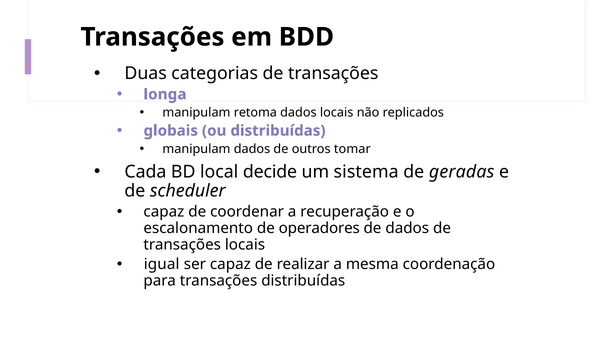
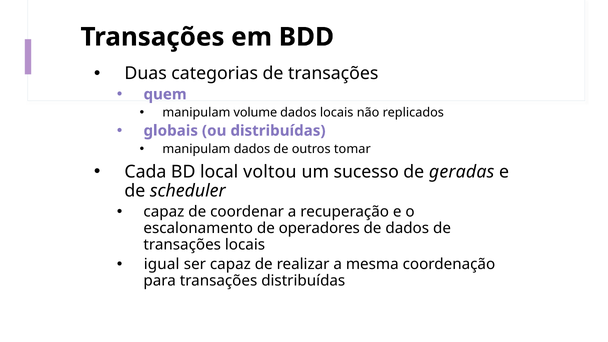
longa: longa -> quem
retoma: retoma -> volume
decide: decide -> voltou
sistema: sistema -> sucesso
